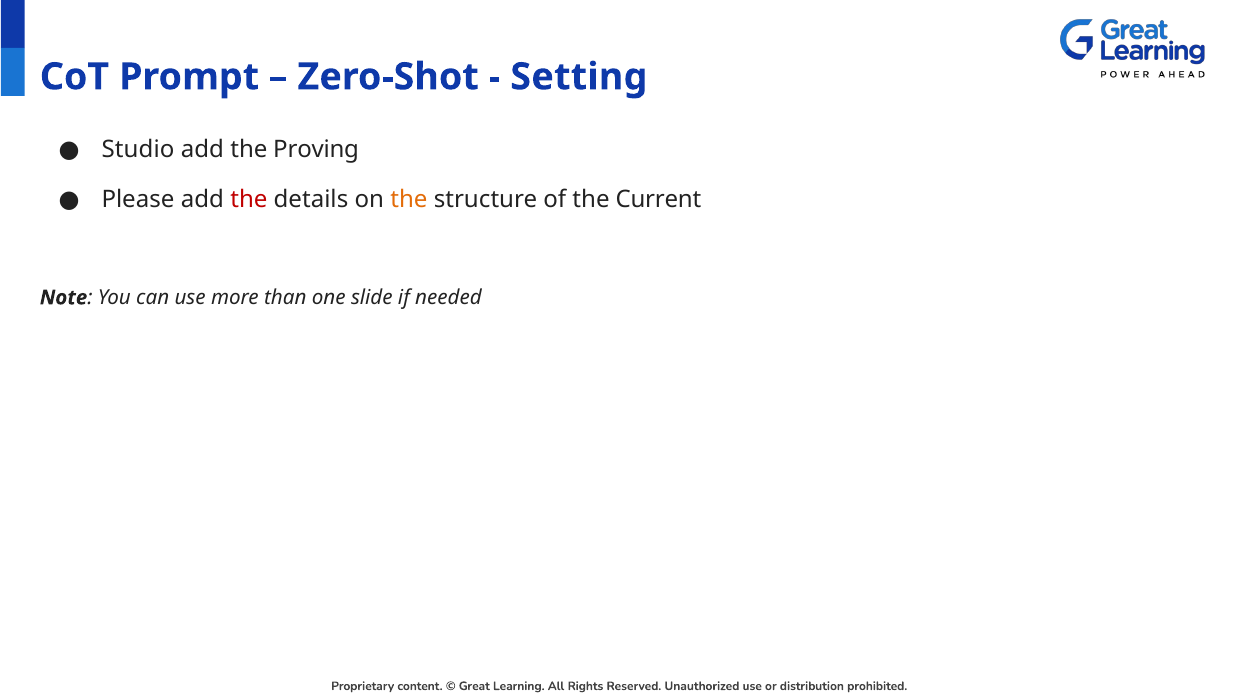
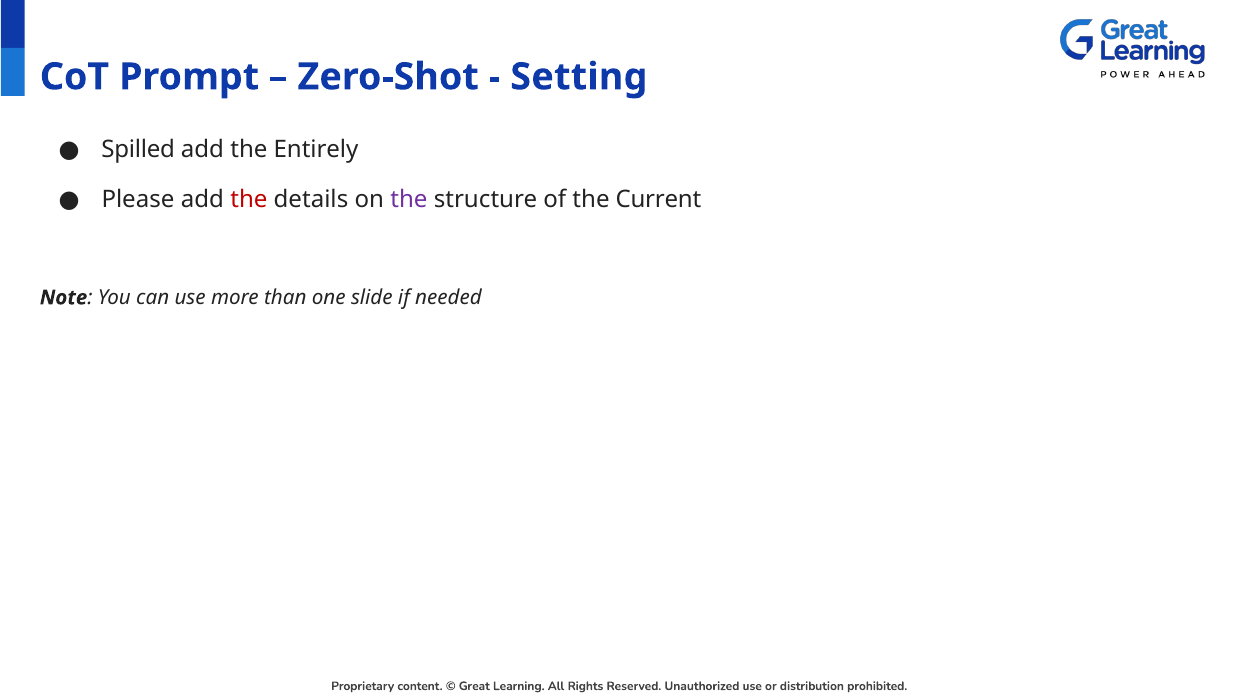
Studio: Studio -> Spilled
Proving: Proving -> Entirely
the at (409, 200) colour: orange -> purple
